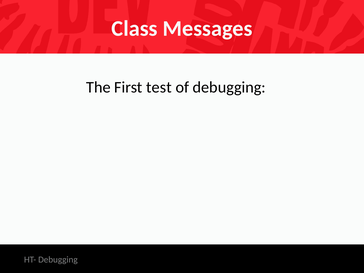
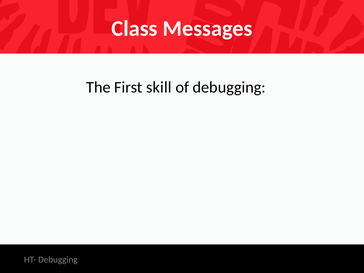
test: test -> skill
